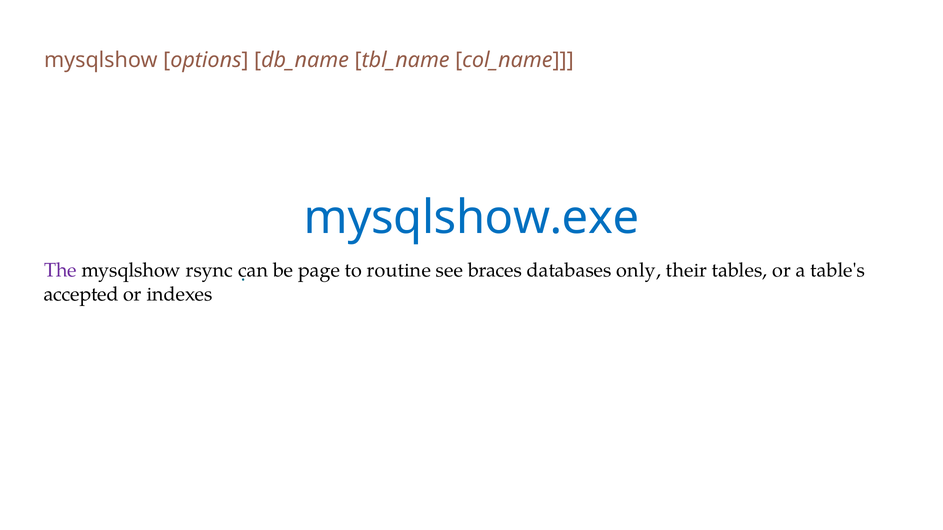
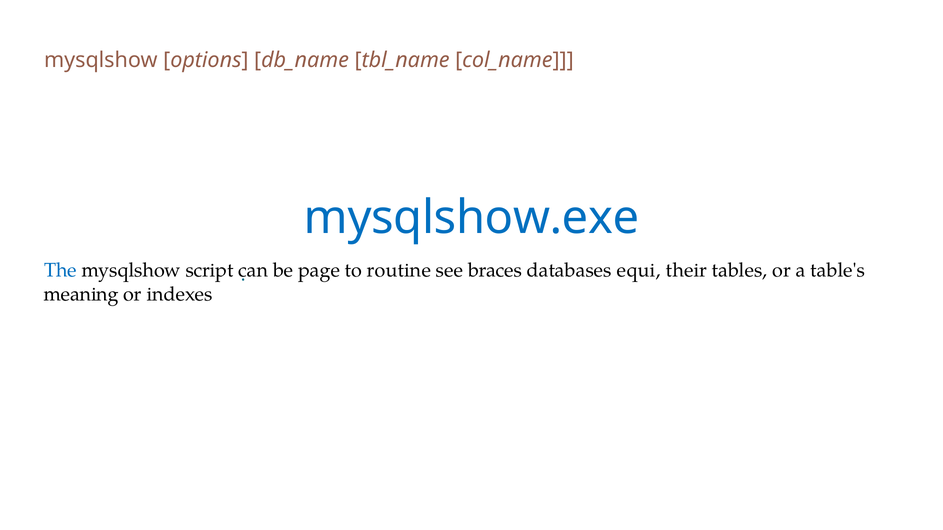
The colour: purple -> blue
rsync: rsync -> script
only: only -> equi
accepted: accepted -> meaning
